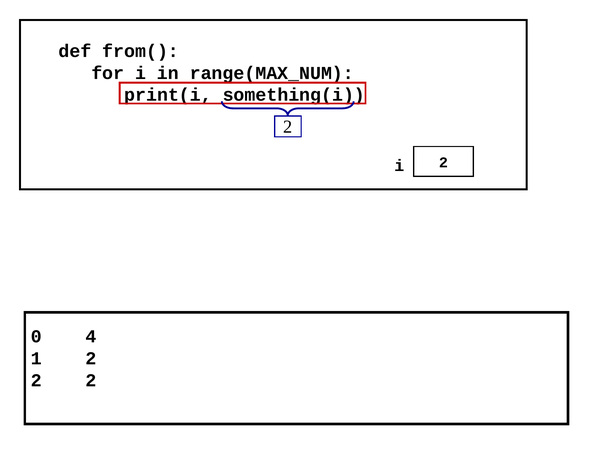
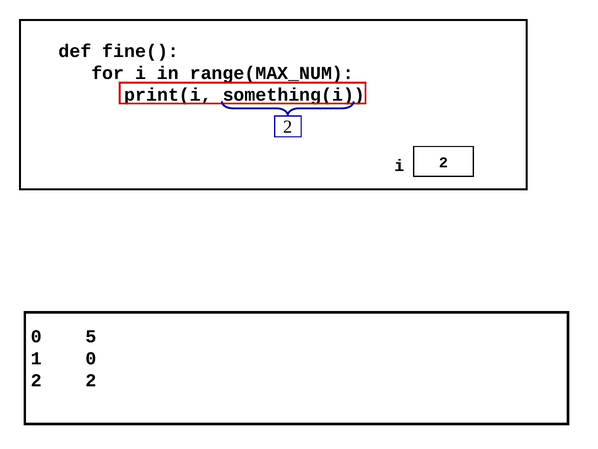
from(: from( -> fine(
4: 4 -> 5
1 2: 2 -> 0
